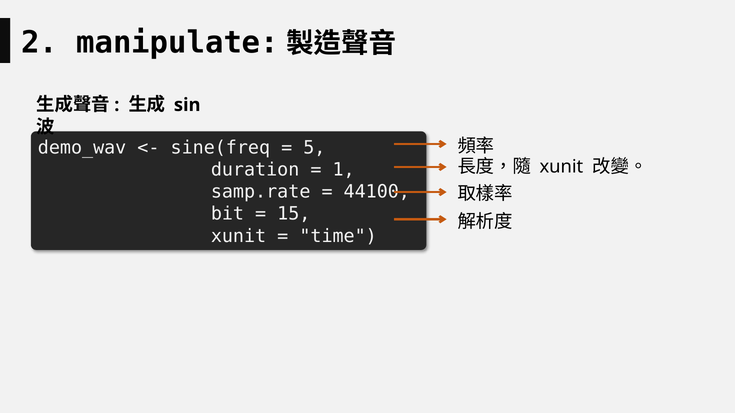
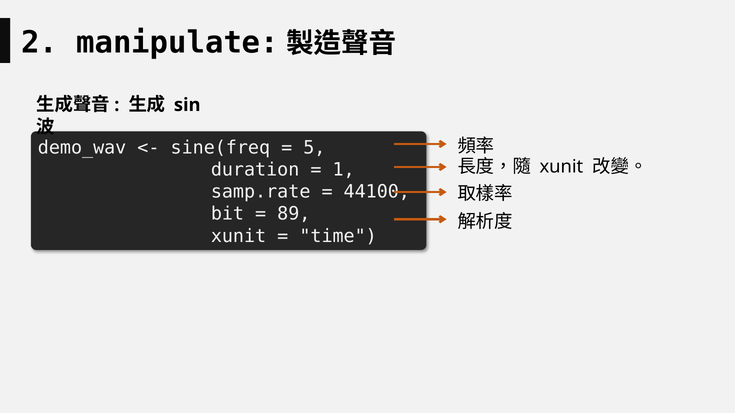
15: 15 -> 89
